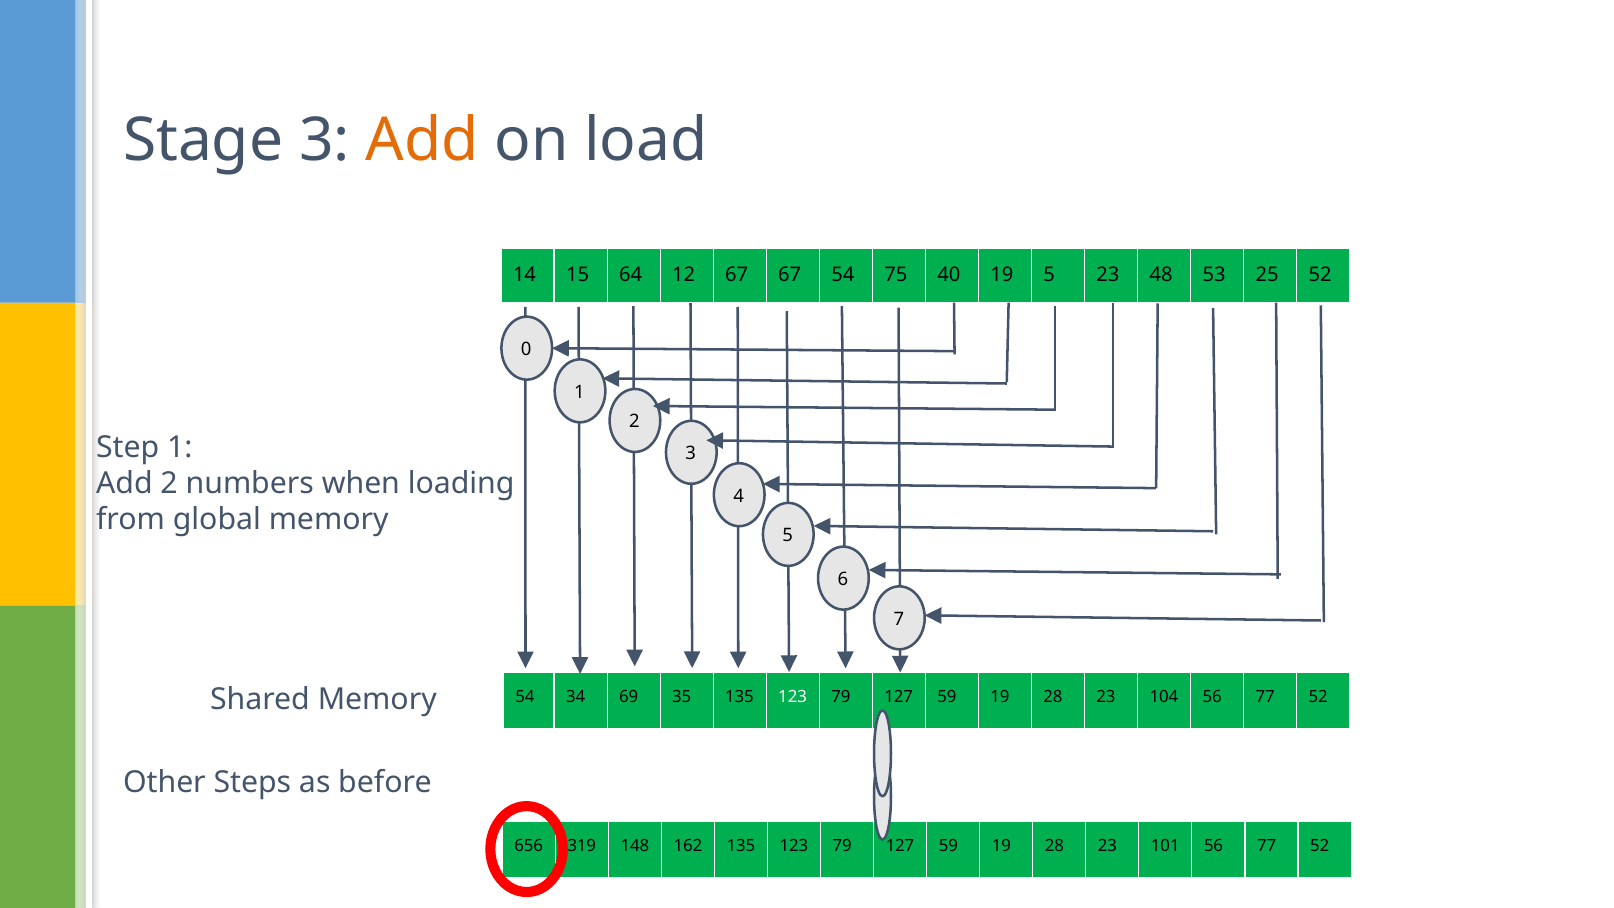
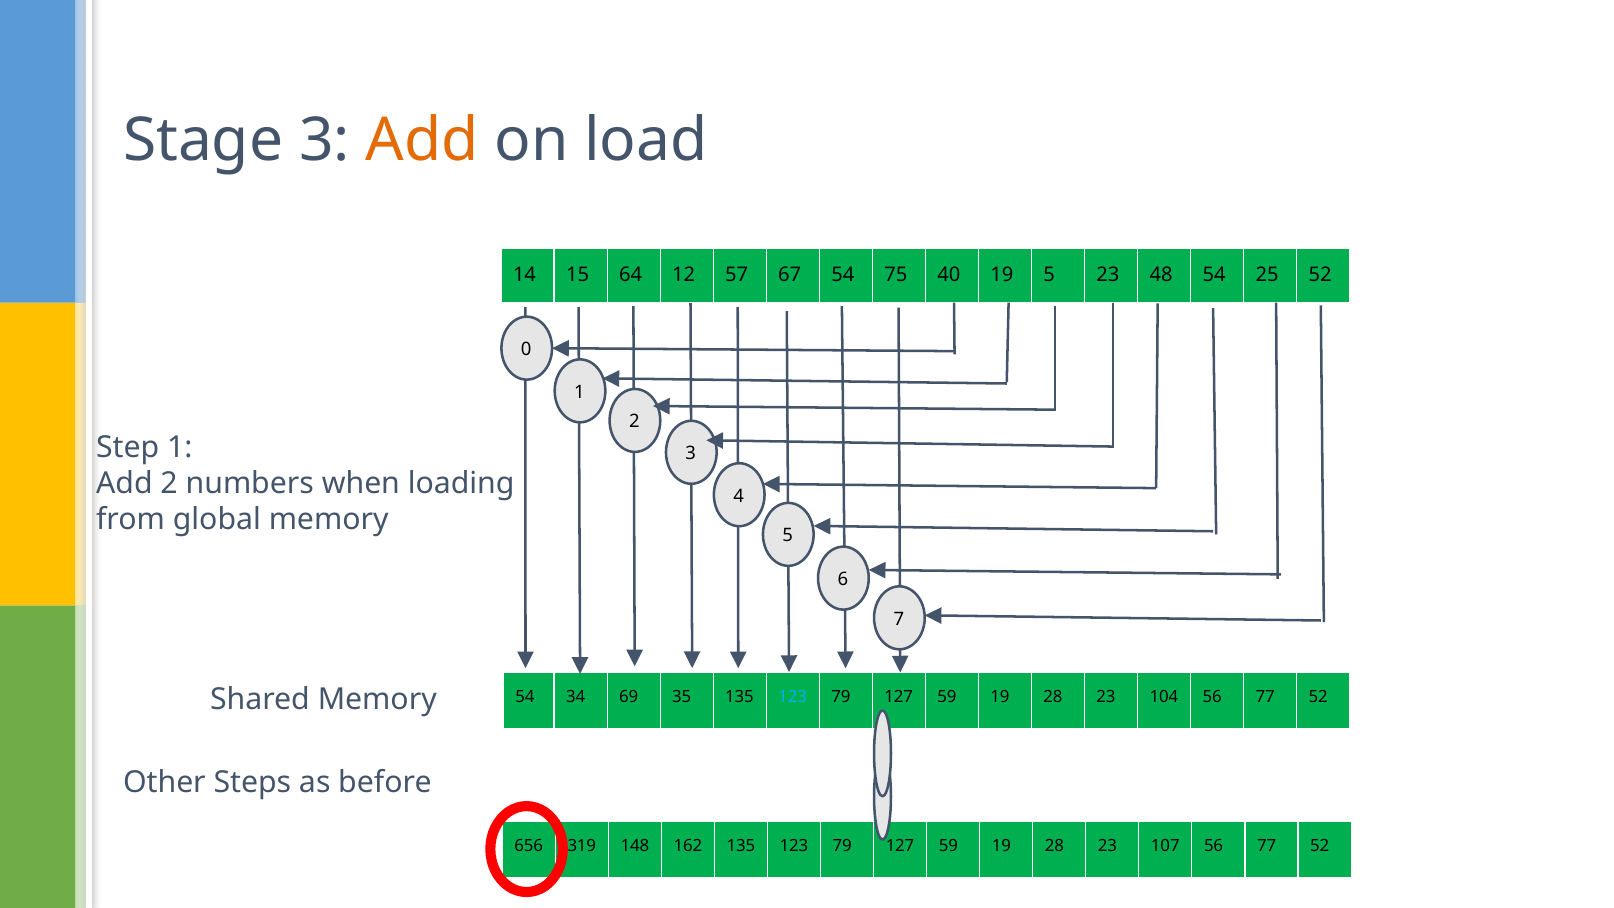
12 67: 67 -> 57
48 53: 53 -> 54
123 at (793, 697) colour: white -> light blue
101: 101 -> 107
